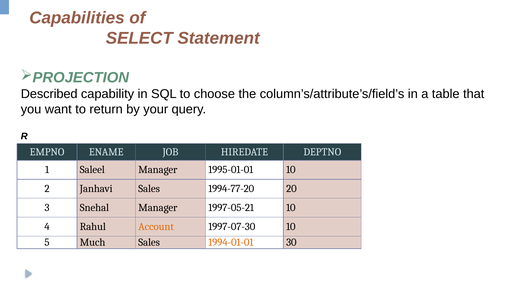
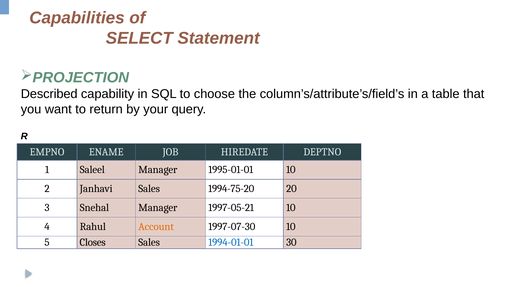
1994-77-20: 1994-77-20 -> 1994-75-20
Much: Much -> Closes
1994-01-01 colour: orange -> blue
